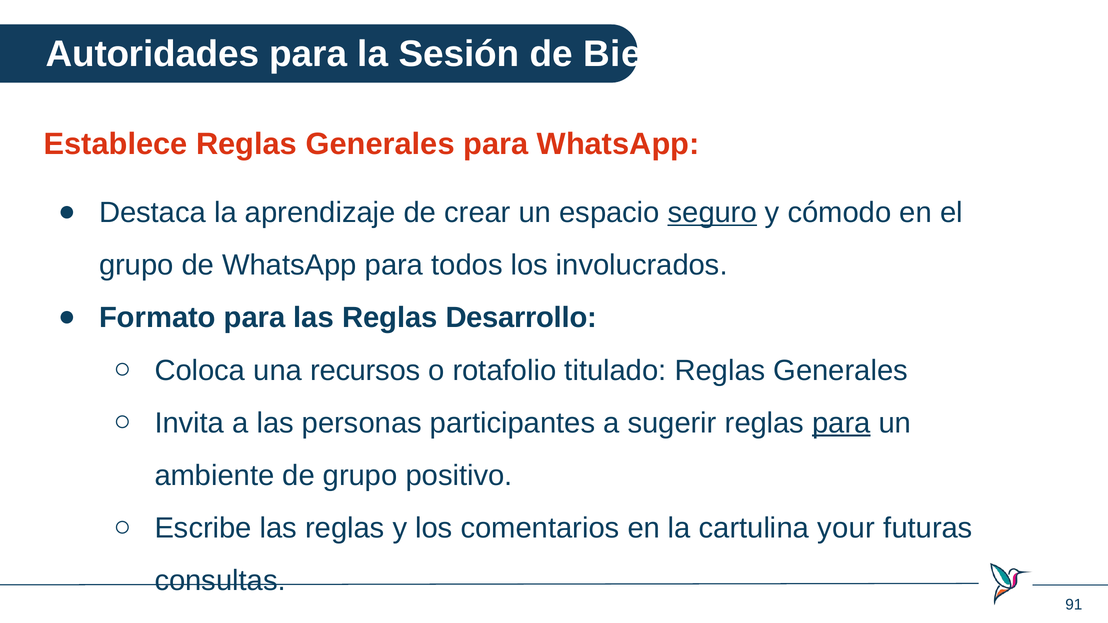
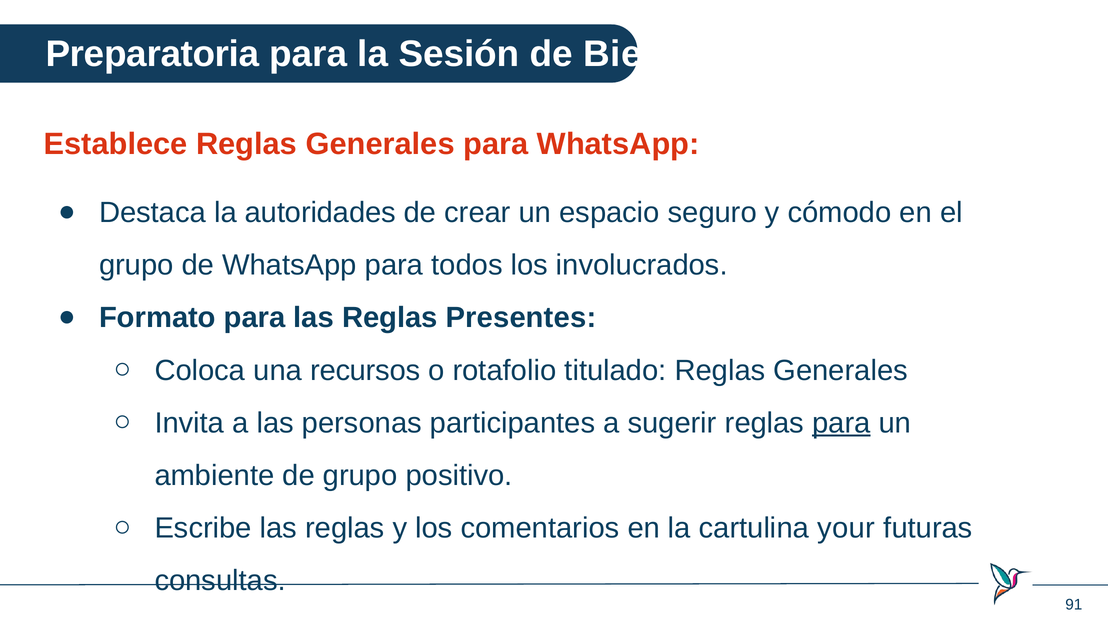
Autoridades: Autoridades -> Preparatoria
aprendizaje: aprendizaje -> autoridades
seguro underline: present -> none
Desarrollo: Desarrollo -> Presentes
